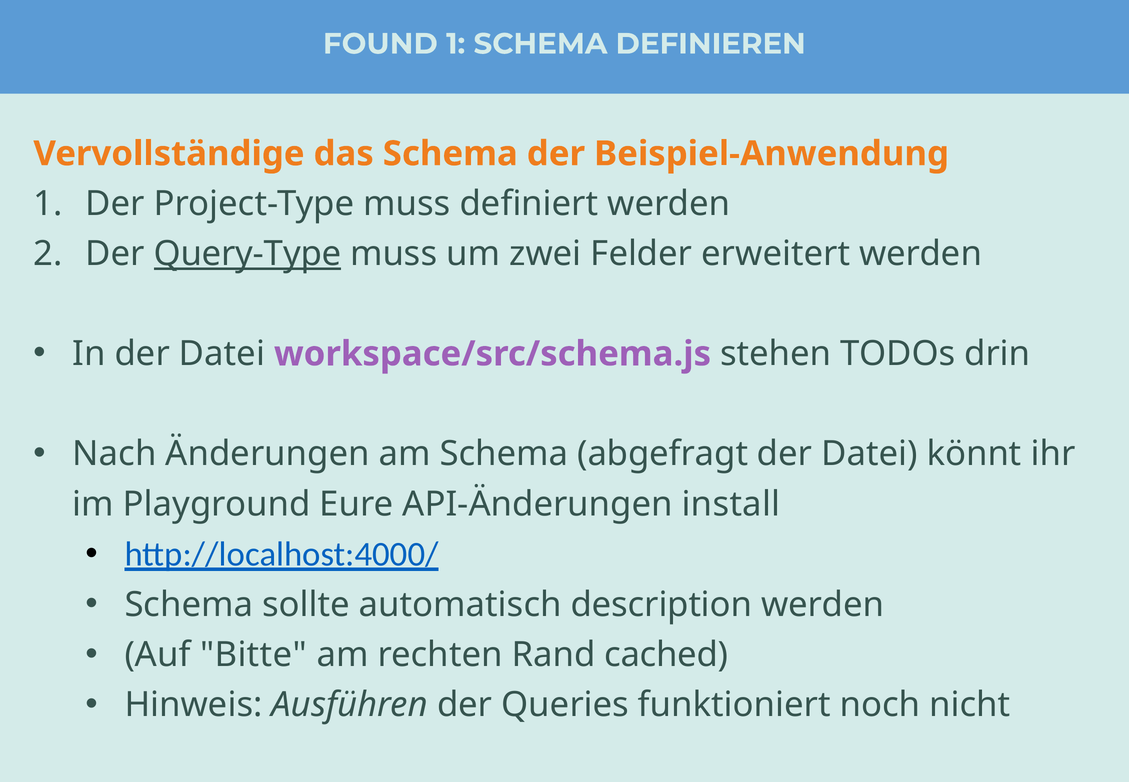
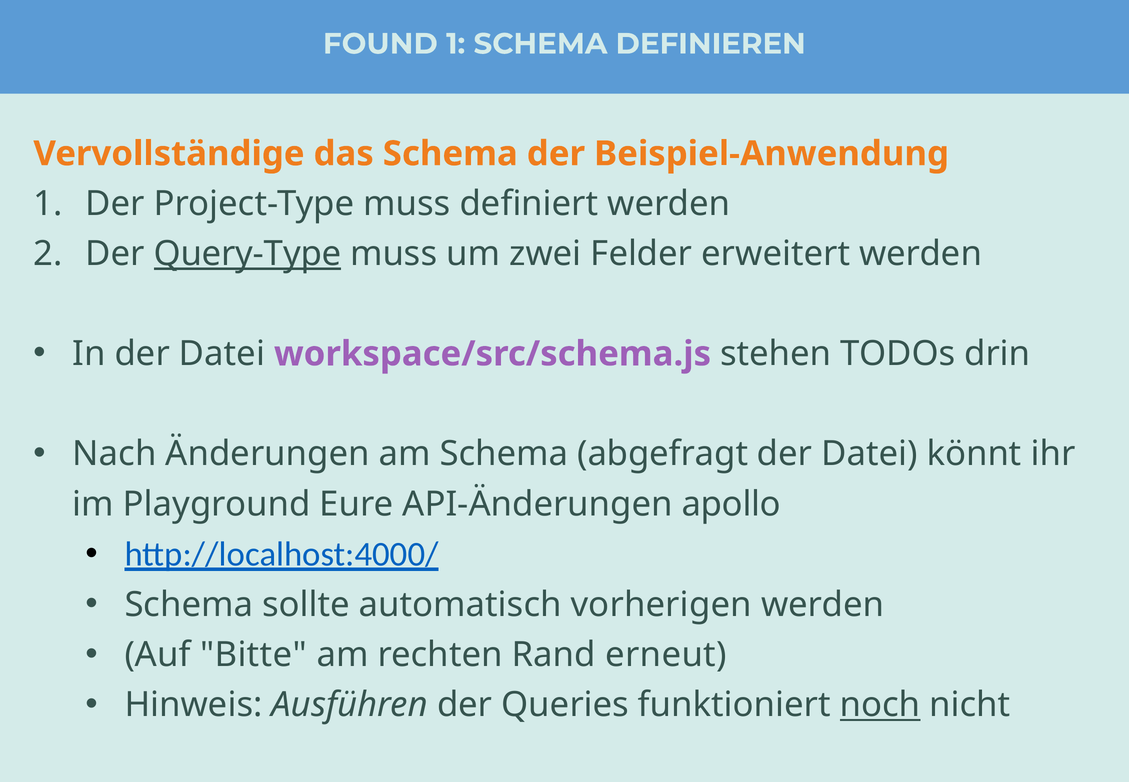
install: install -> apollo
description: description -> vorherigen
cached: cached -> erneut
noch underline: none -> present
